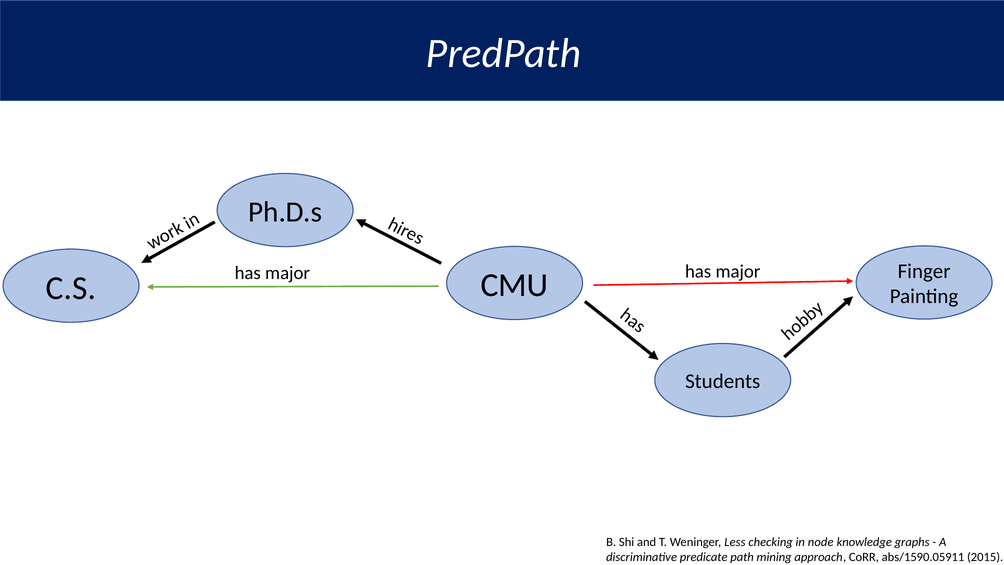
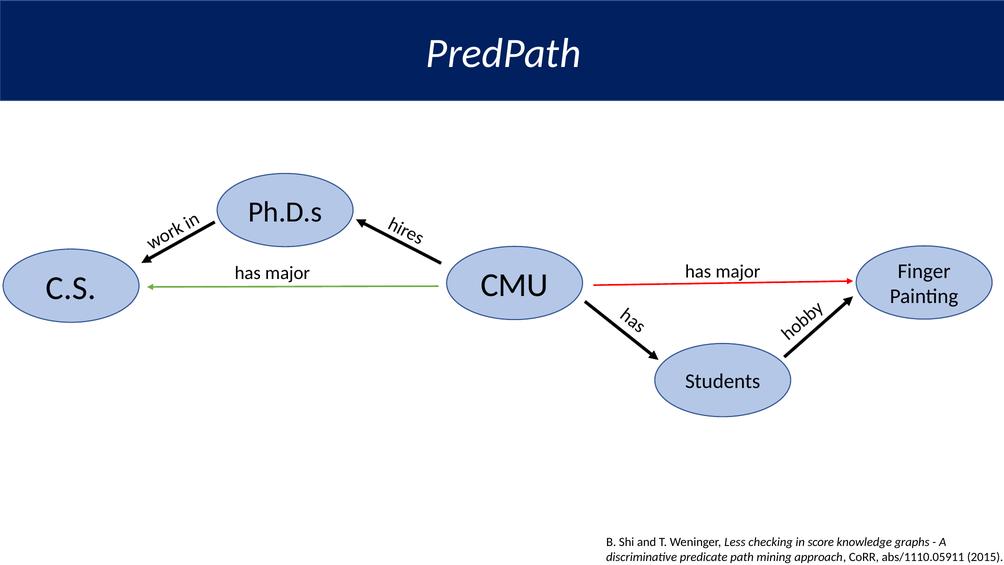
node: node -> score
abs/1590.05911: abs/1590.05911 -> abs/1110.05911
